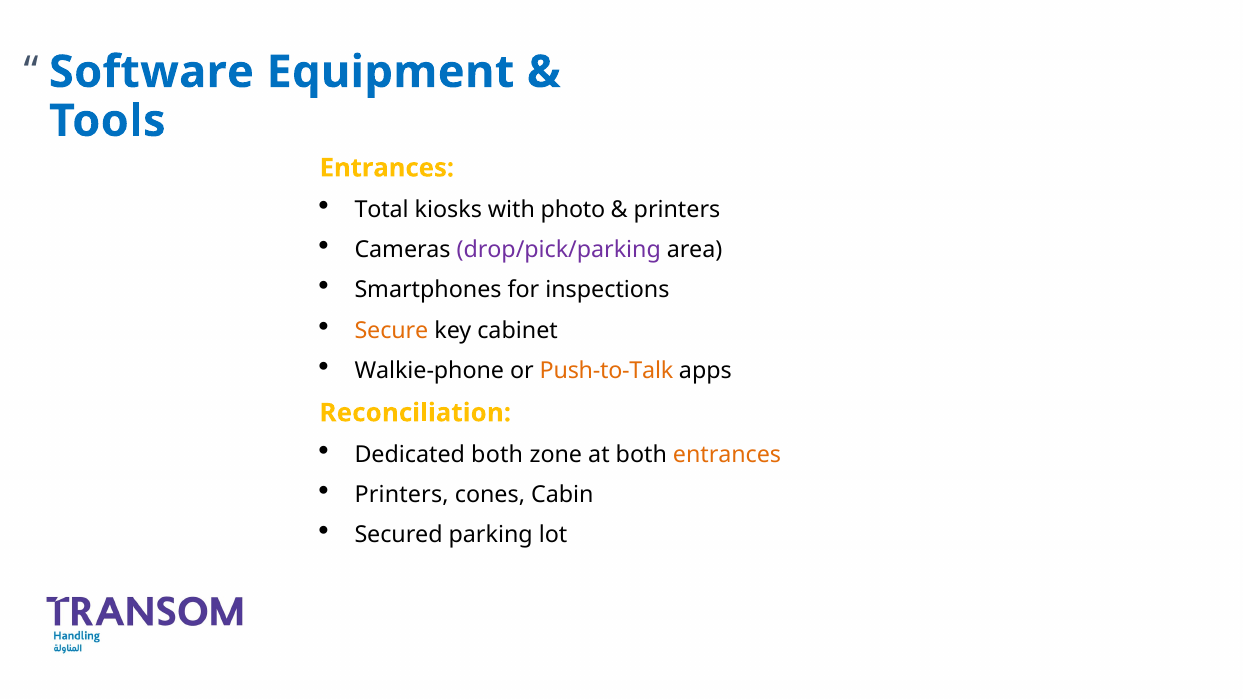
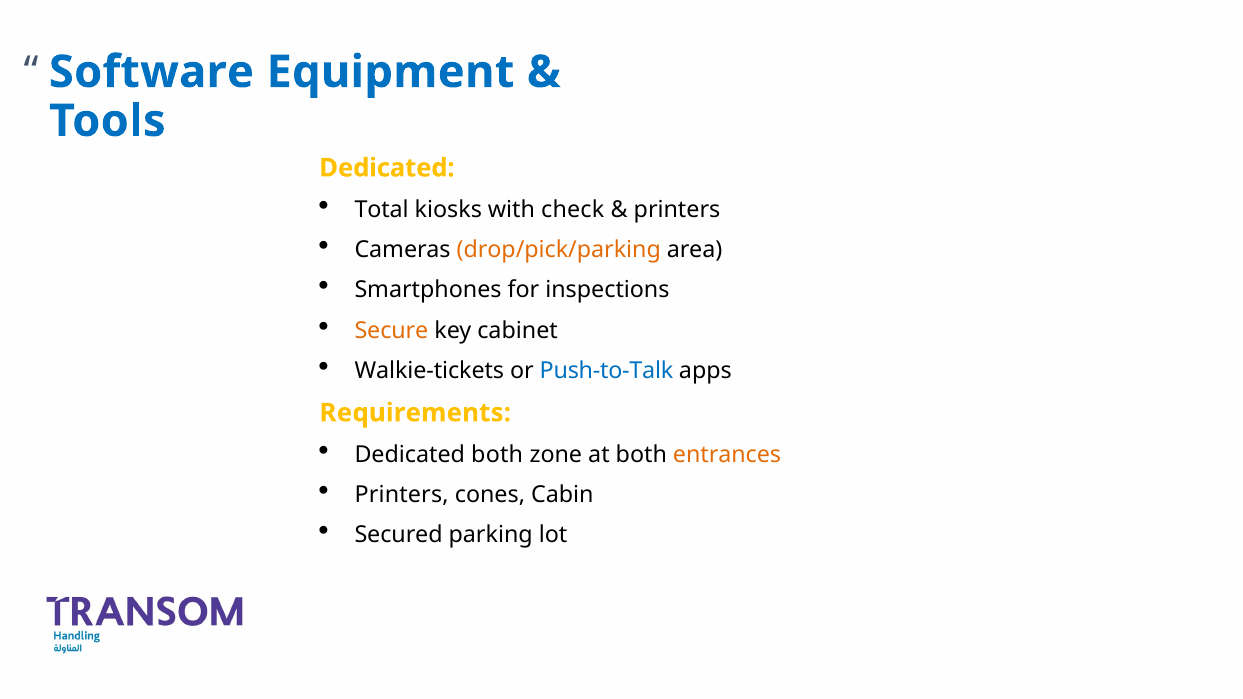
Entrances at (387, 168): Entrances -> Dedicated
photo: photo -> check
drop/pick/parking colour: purple -> orange
Walkie-phone: Walkie-phone -> Walkie-tickets
Push-to-Talk colour: orange -> blue
Reconciliation: Reconciliation -> Requirements
